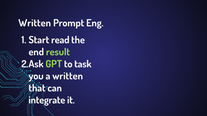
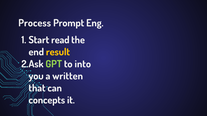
Written at (35, 23): Written -> Process
result colour: light green -> yellow
task: task -> into
integrate: integrate -> concepts
